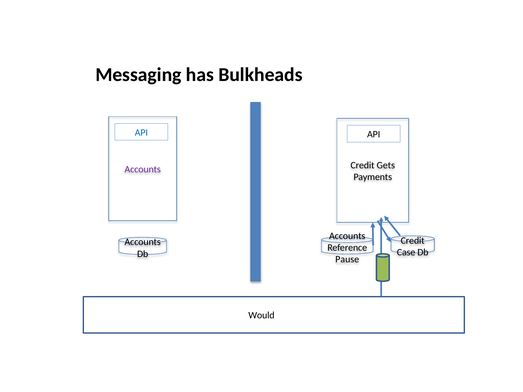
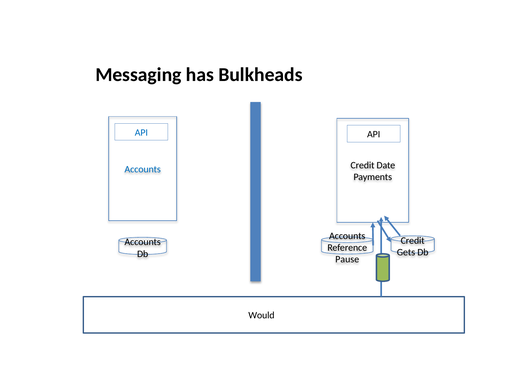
Accounts at (143, 169) colour: purple -> blue
Gets: Gets -> Date
Case: Case -> Gets
